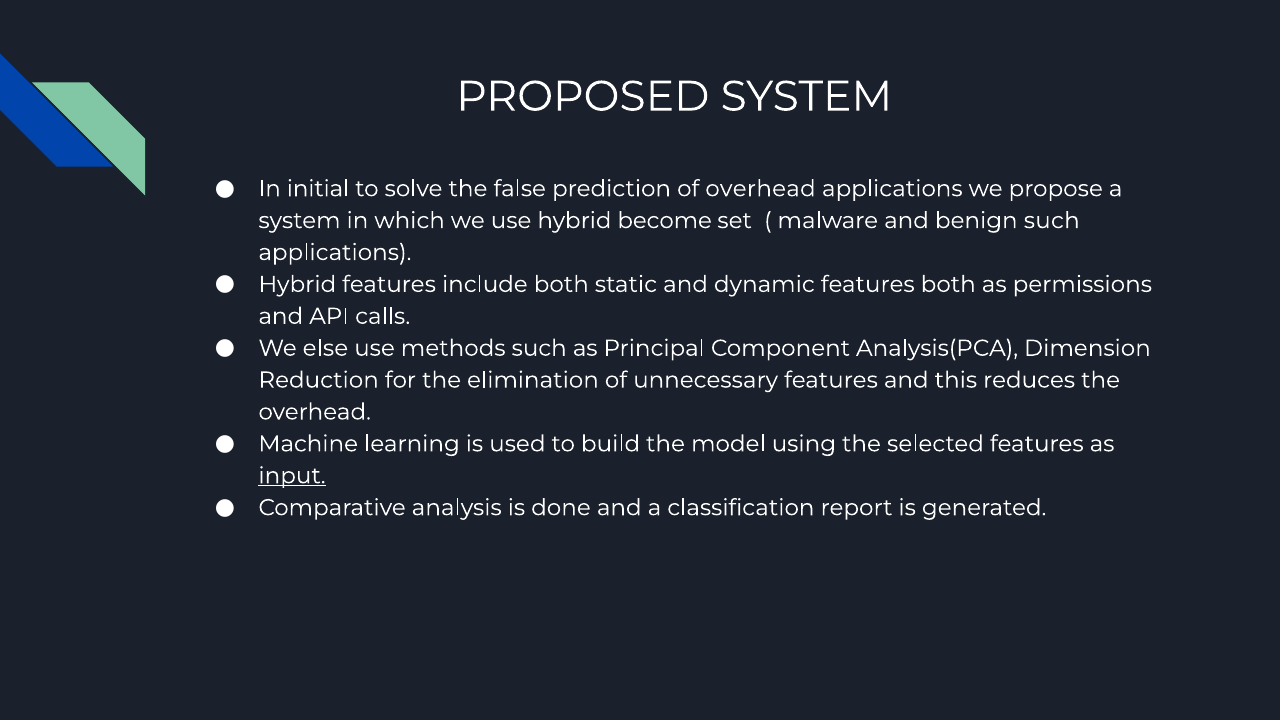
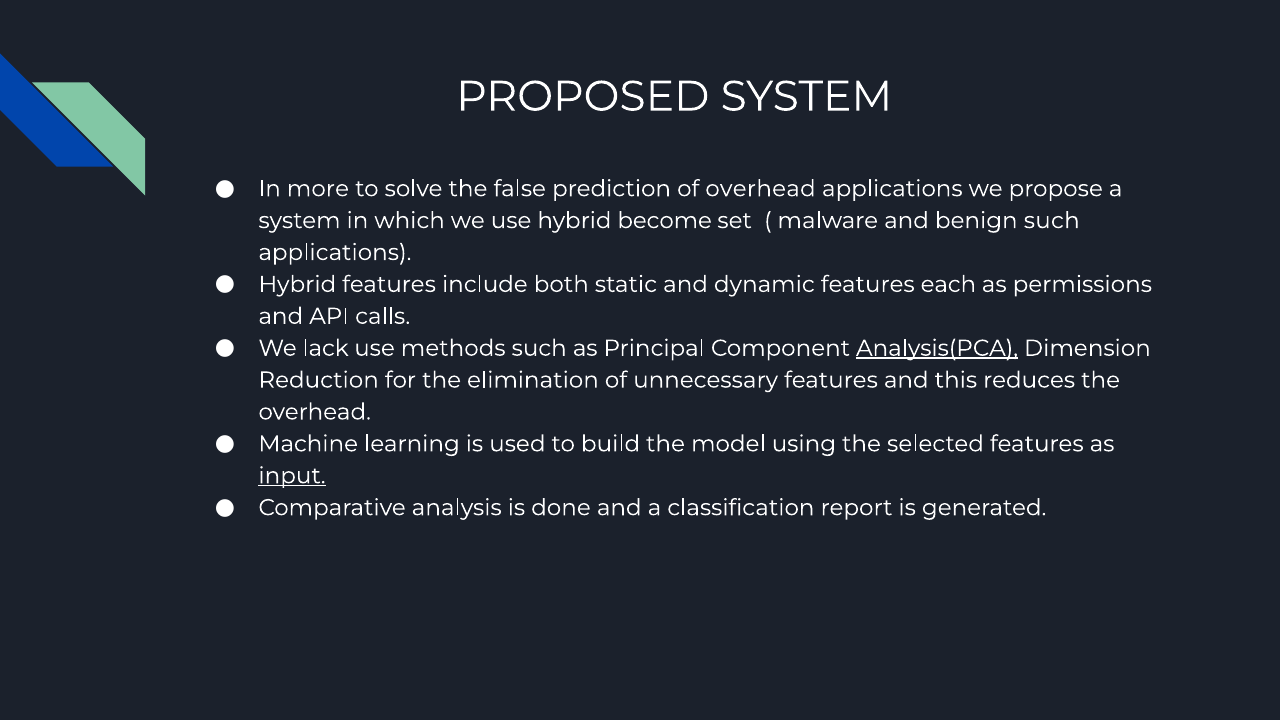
initial: initial -> more
features both: both -> each
else: else -> lack
Analysis(PCA underline: none -> present
